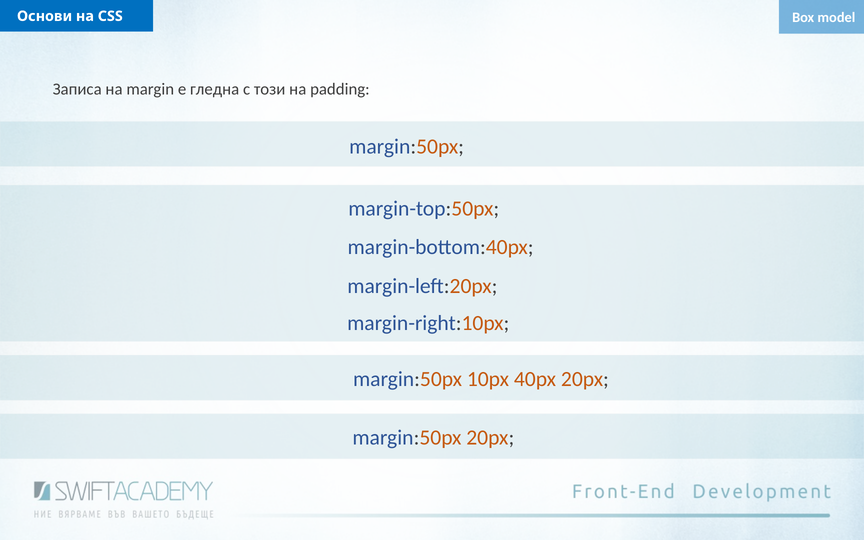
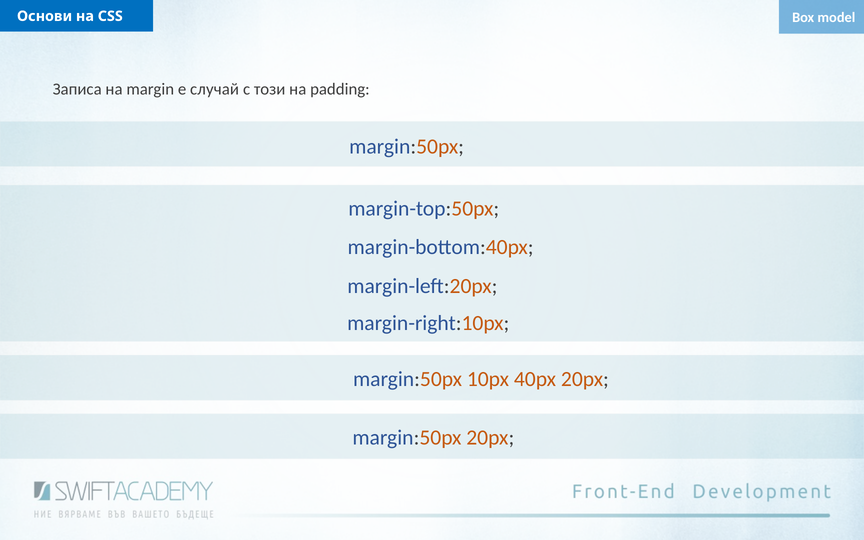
гледна: гледна -> случай
